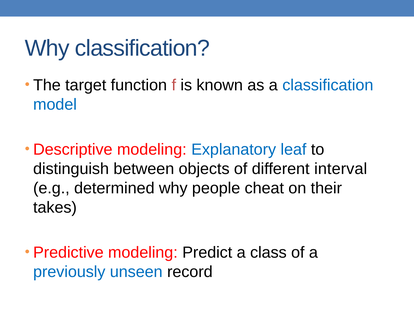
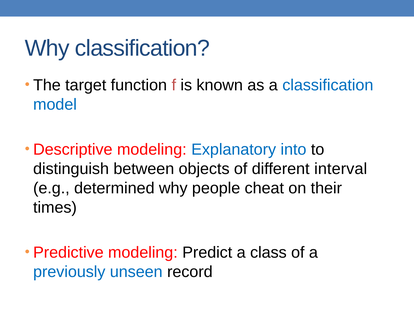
leaf: leaf -> into
takes: takes -> times
